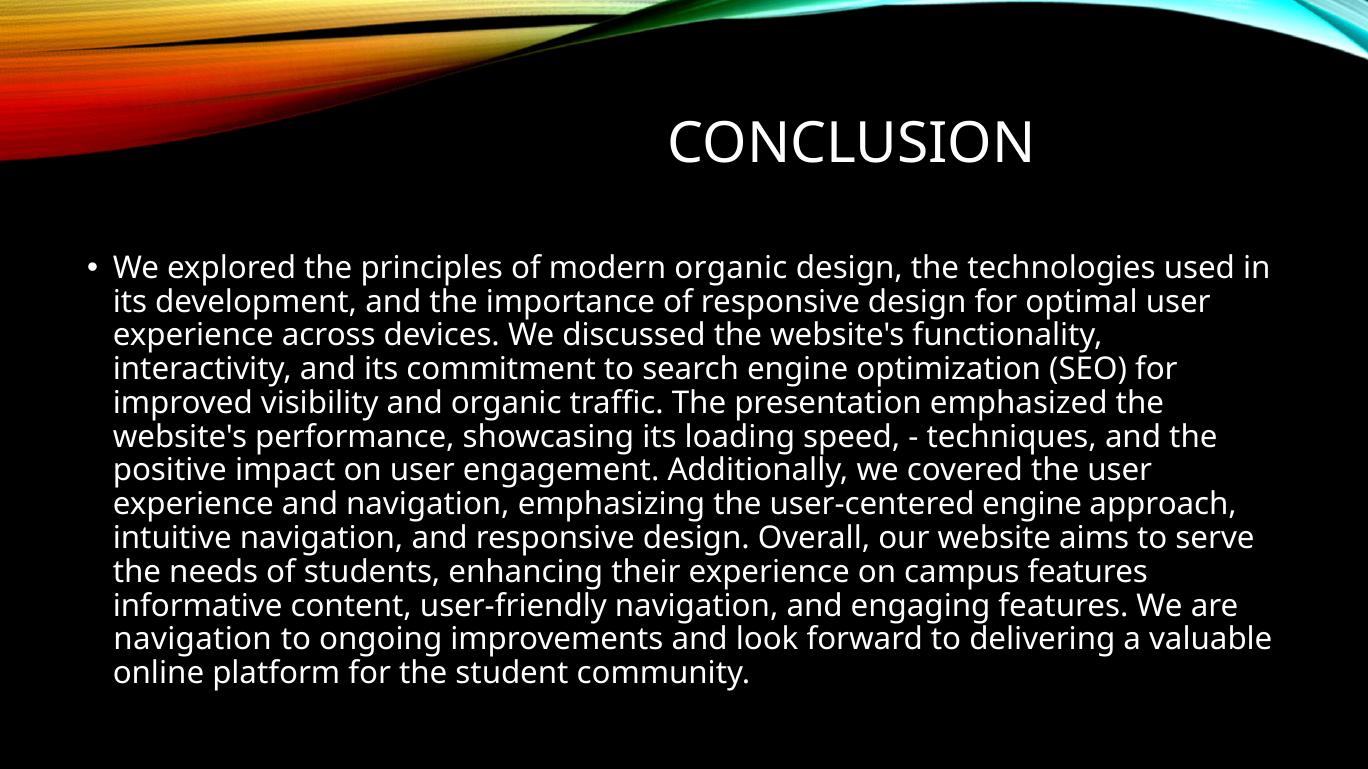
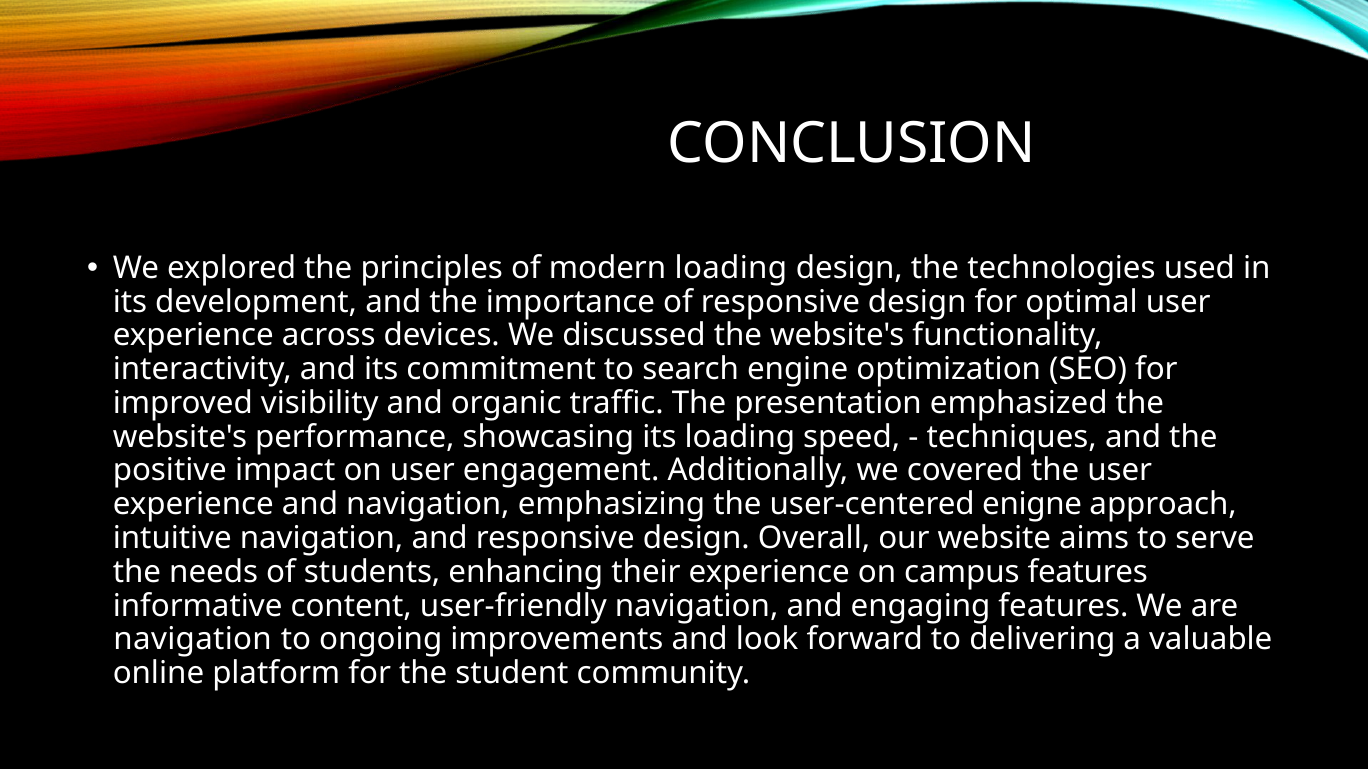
modern organic: organic -> loading
user-centered engine: engine -> enigne
